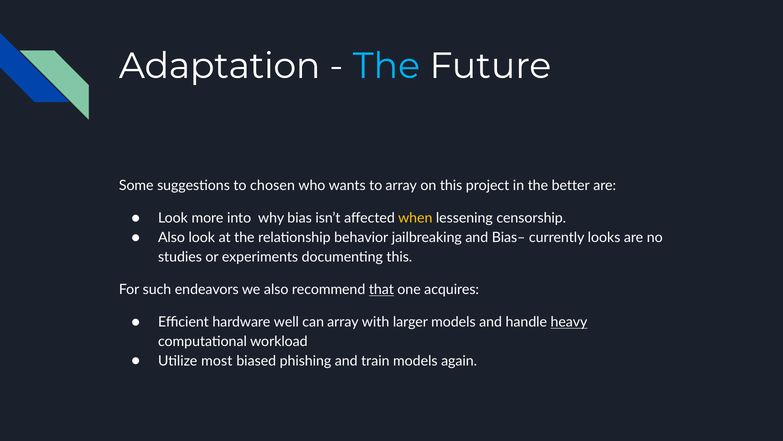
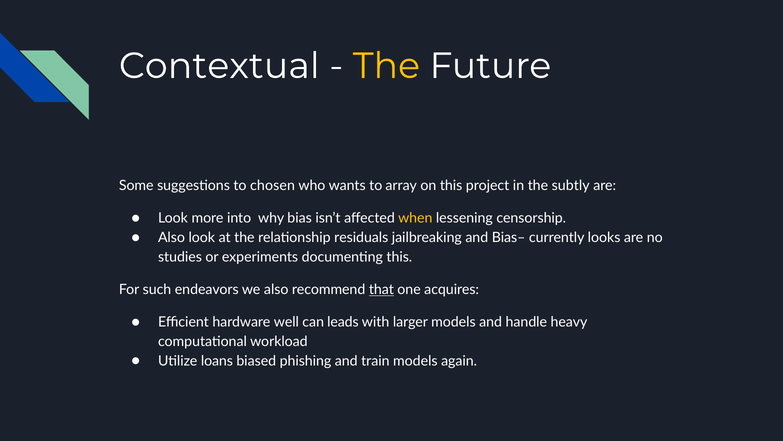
Adaptation: Adaptation -> Contextual
The at (386, 66) colour: light blue -> yellow
better: better -> subtly
behavior: behavior -> residuals
can array: array -> leads
heavy underline: present -> none
most: most -> loans
